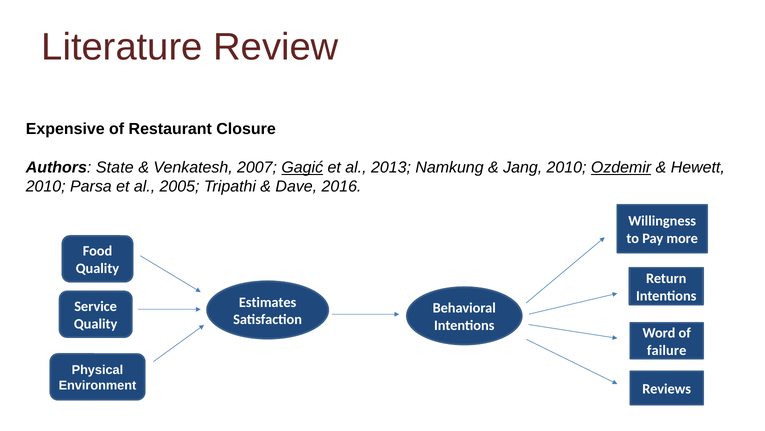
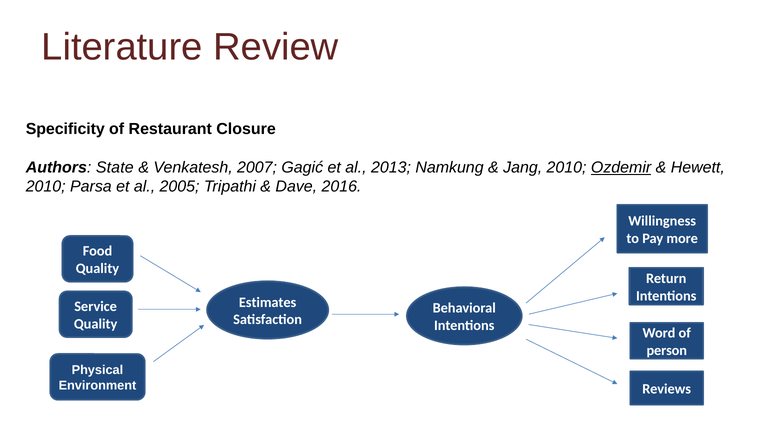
Expensive: Expensive -> Specificity
Gagić underline: present -> none
failure: failure -> person
